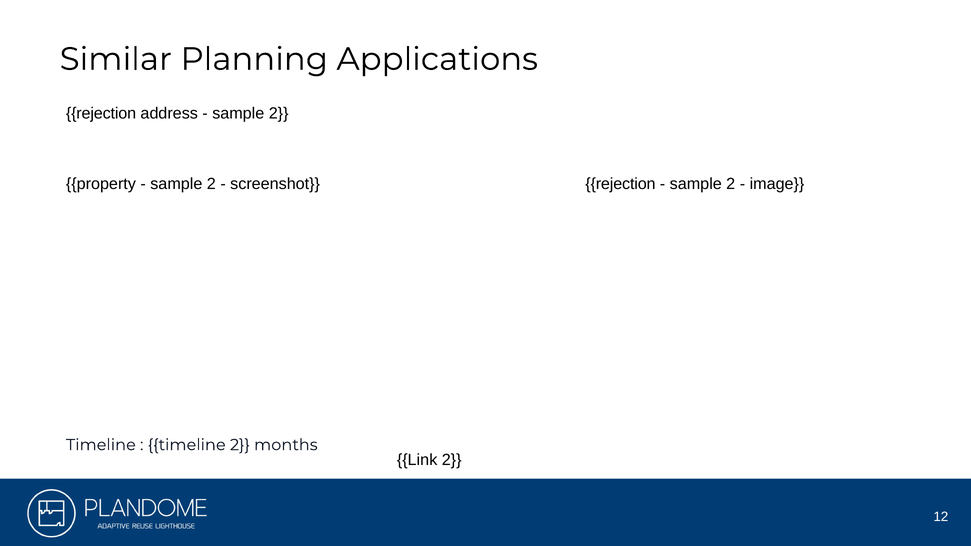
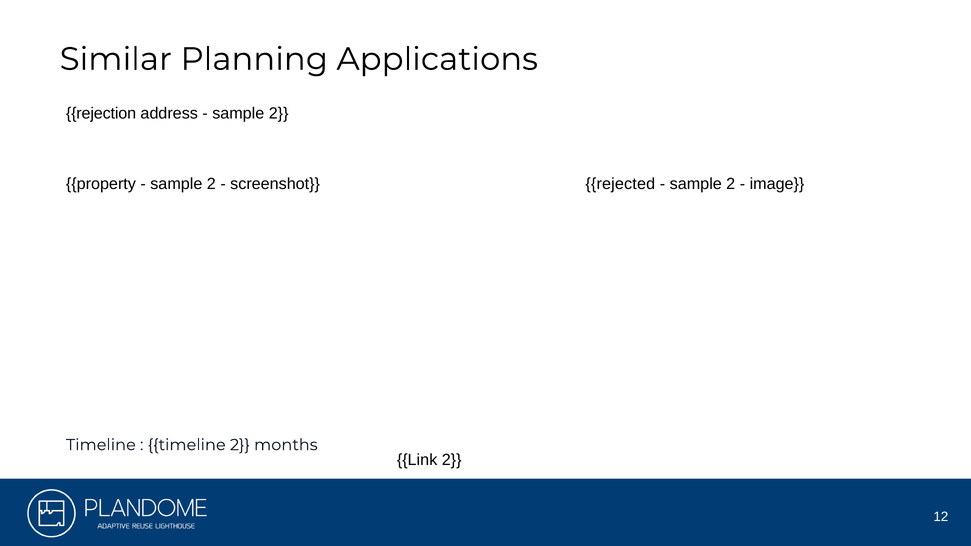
screenshot rejection: rejection -> rejected
